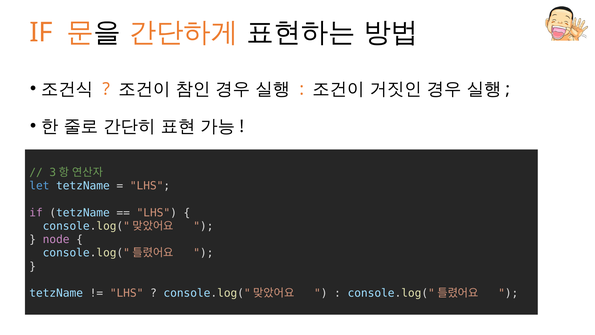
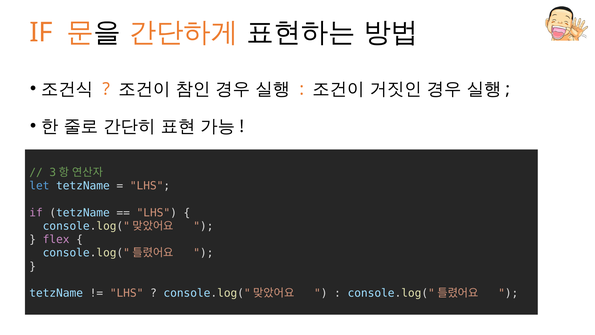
node: node -> flex
